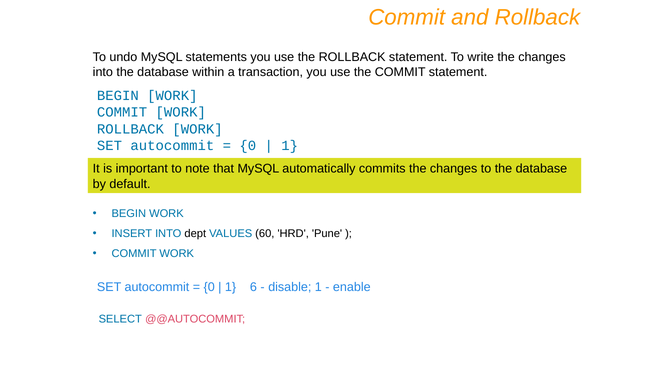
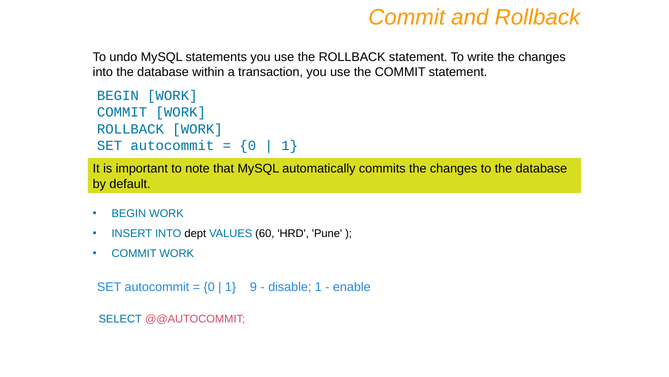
6: 6 -> 9
